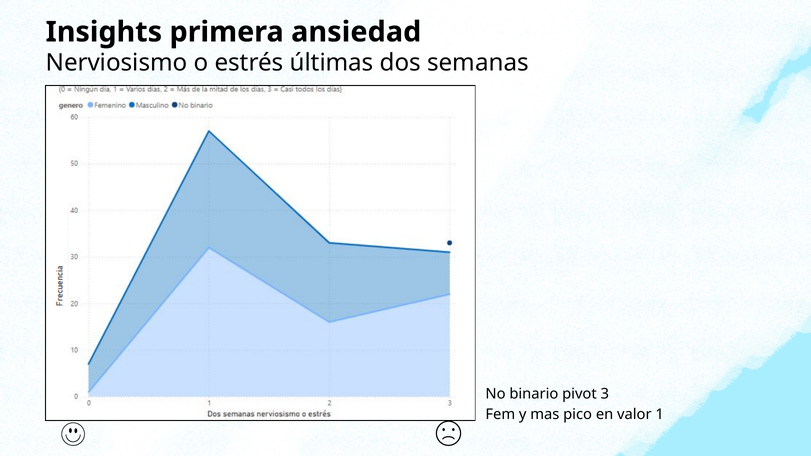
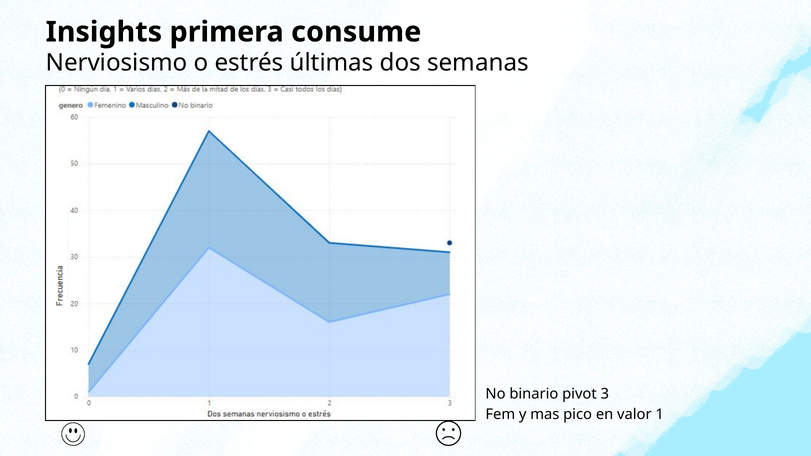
ansiedad: ansiedad -> consume
